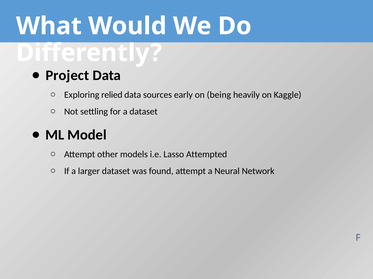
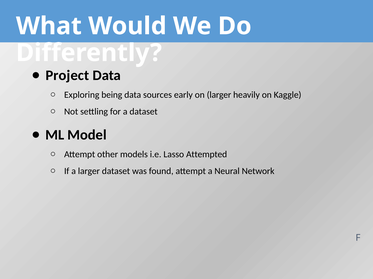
relied: relied -> being
on being: being -> larger
